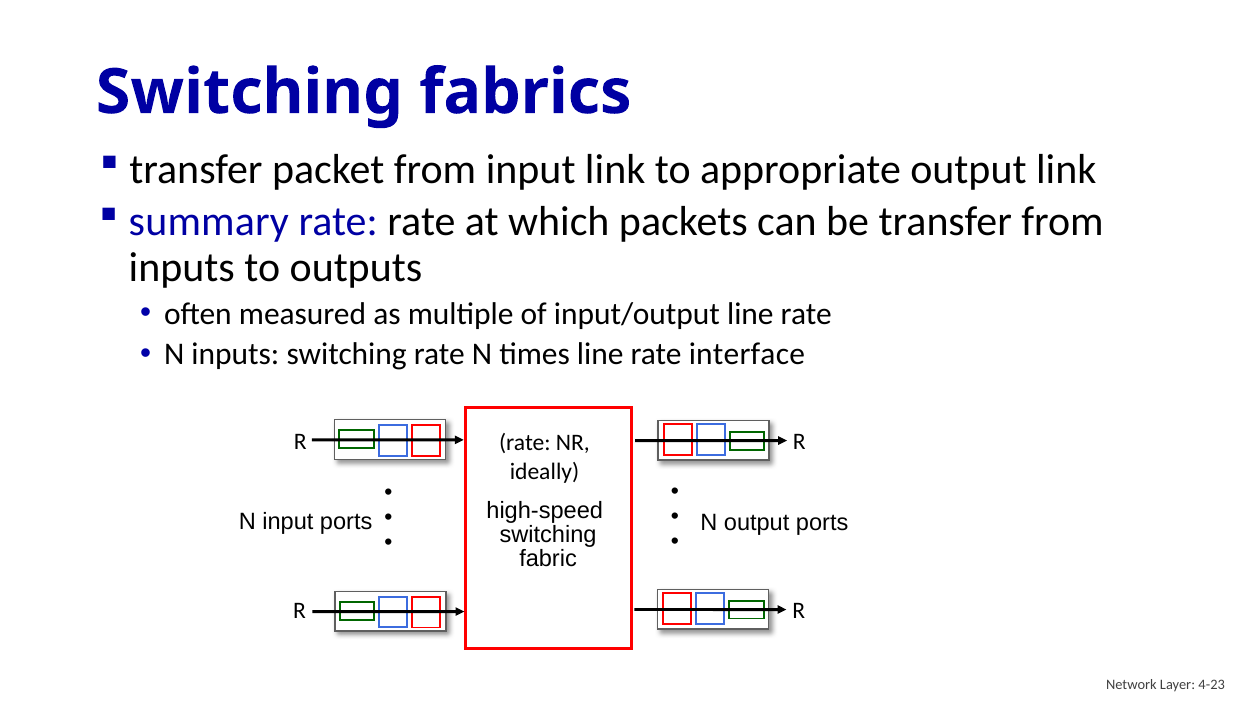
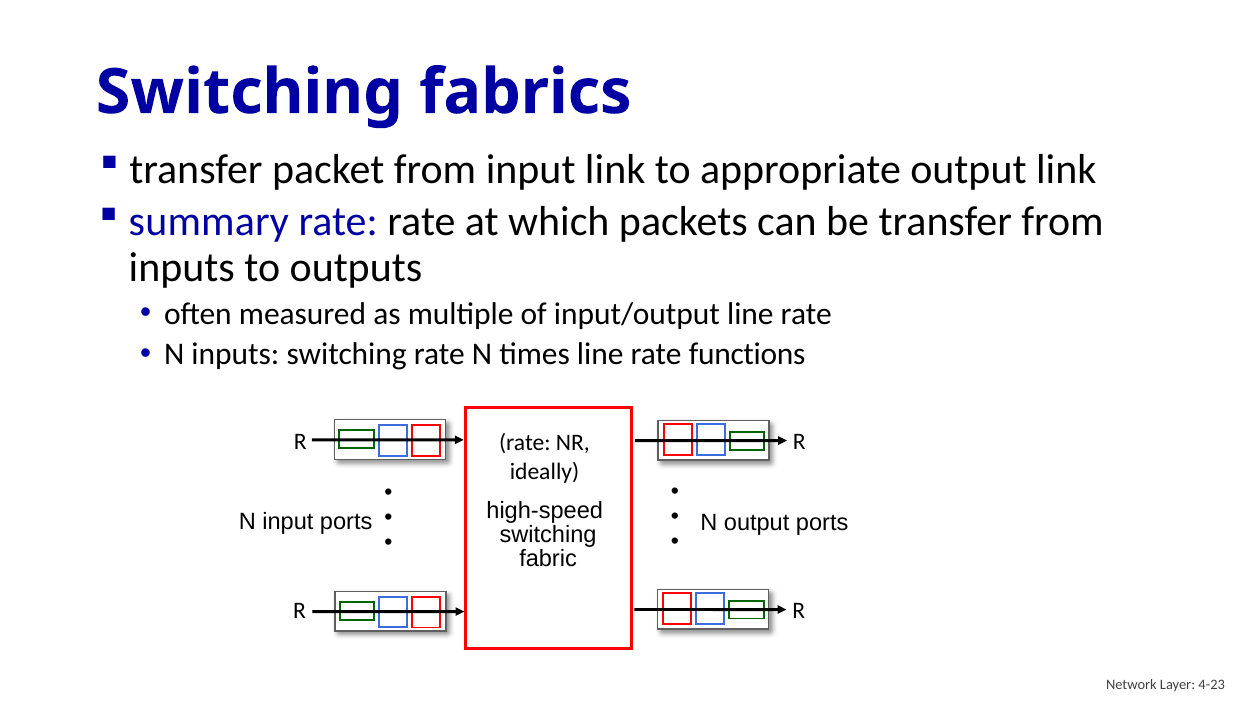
interface: interface -> functions
